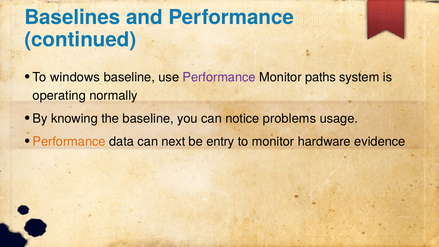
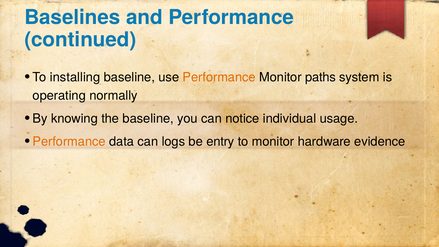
windows: windows -> installing
Performance at (219, 77) colour: purple -> orange
problems: problems -> individual
next: next -> logs
